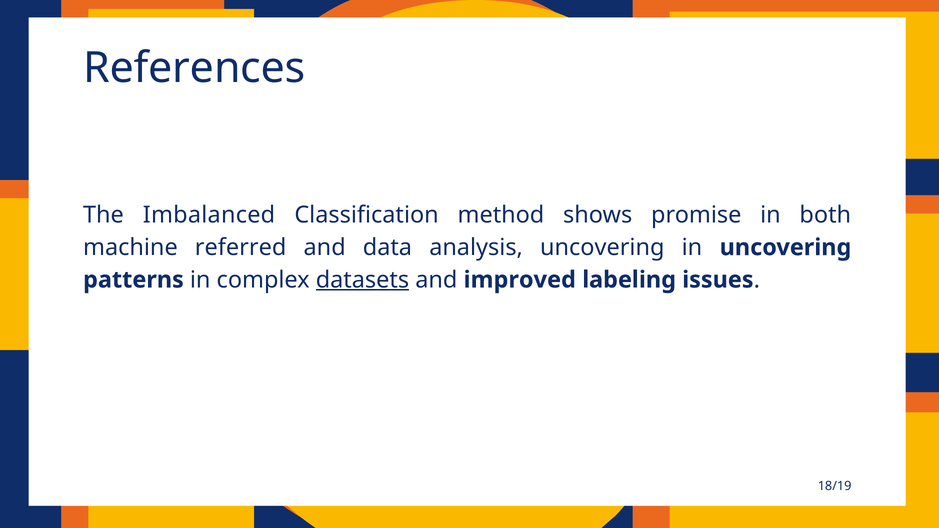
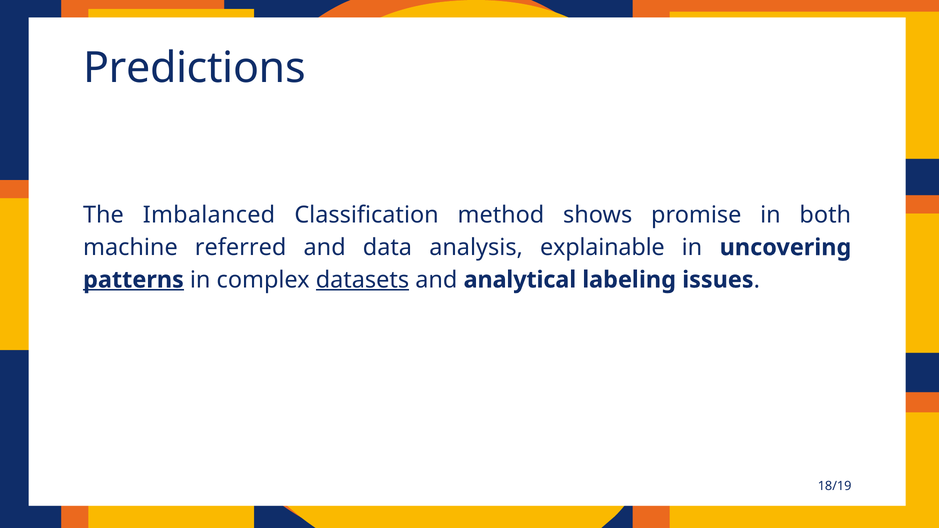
References: References -> Predictions
analysis uncovering: uncovering -> explainable
patterns underline: none -> present
improved: improved -> analytical
